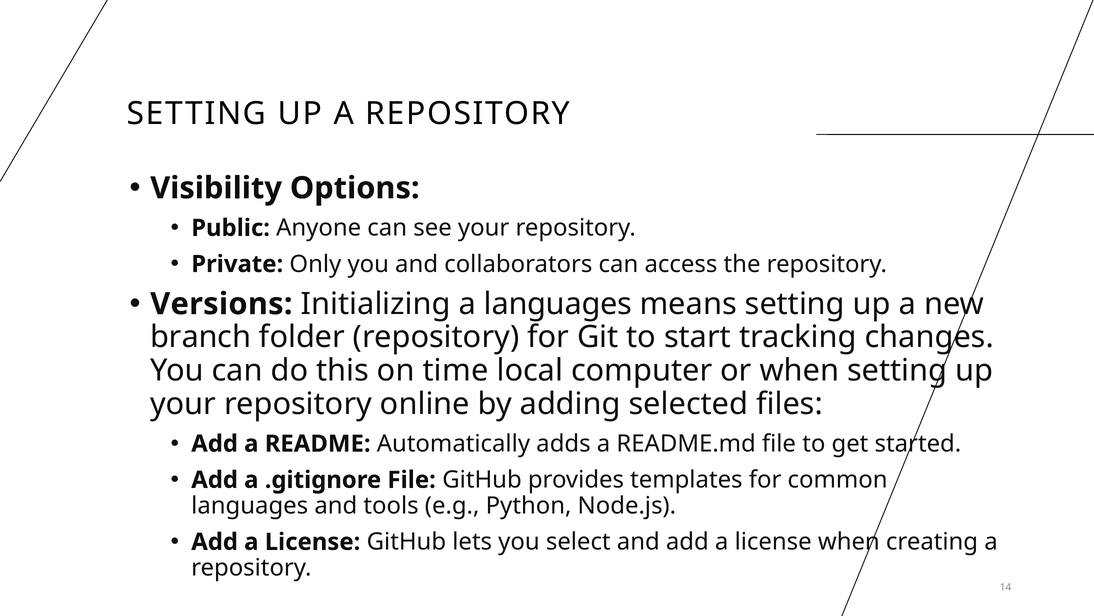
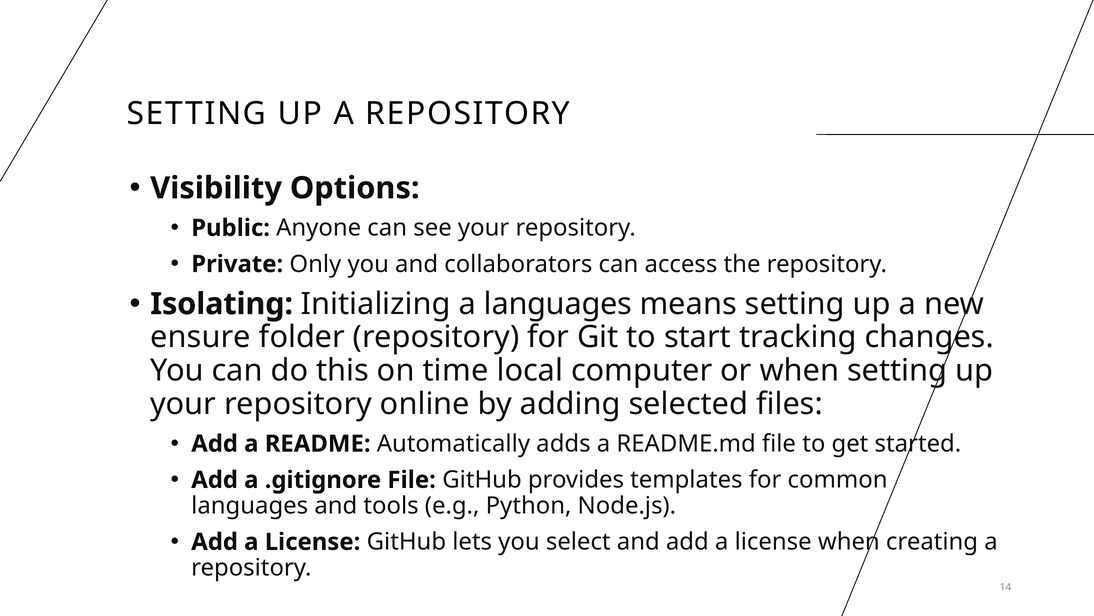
Versions: Versions -> Isolating
branch: branch -> ensure
